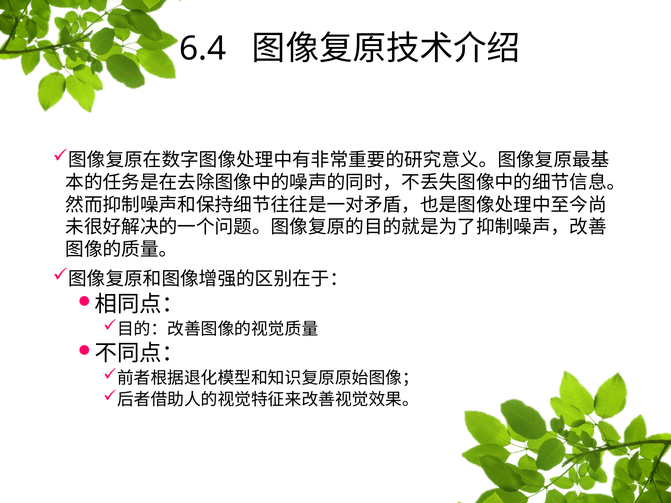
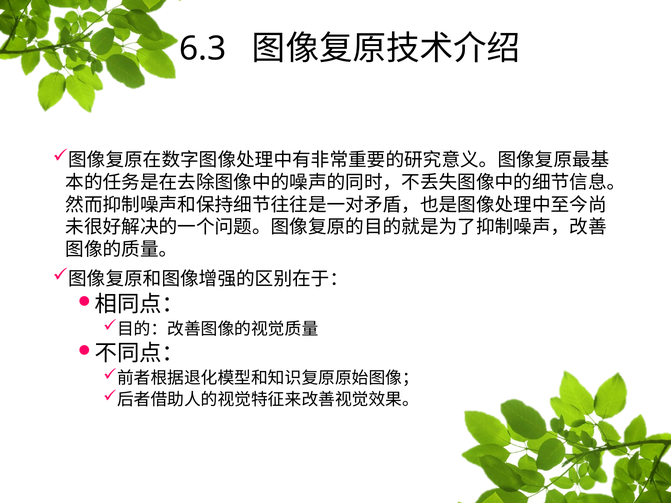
6.4: 6.4 -> 6.3
